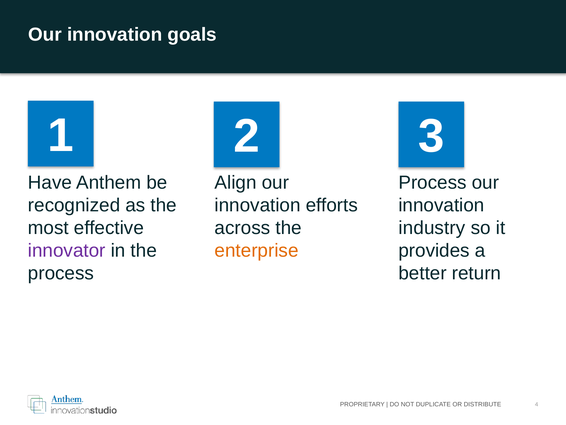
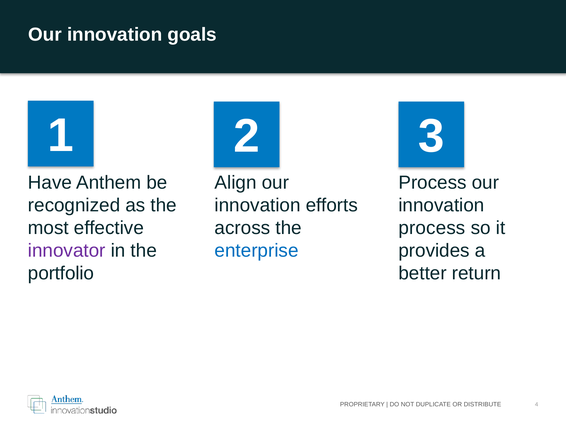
industry at (432, 228): industry -> process
enterprise colour: orange -> blue
process at (61, 273): process -> portfolio
